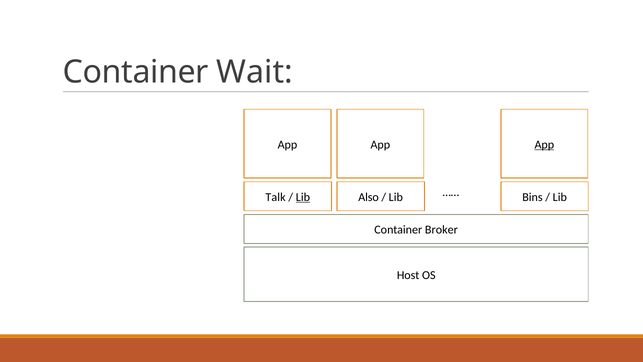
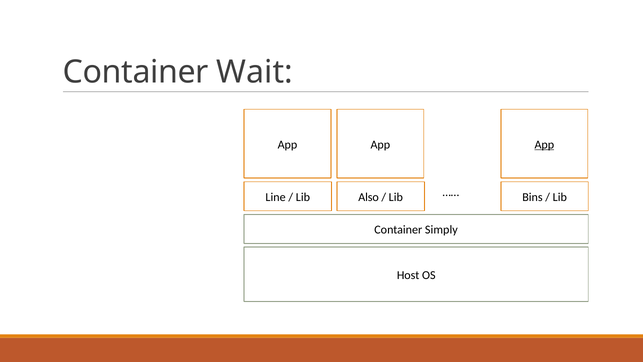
Talk: Talk -> Line
Lib at (303, 197) underline: present -> none
Broker: Broker -> Simply
